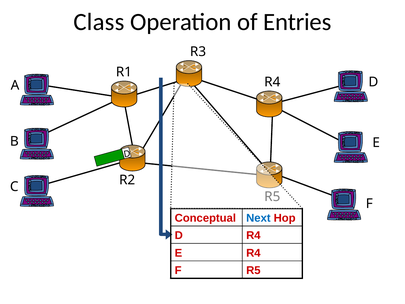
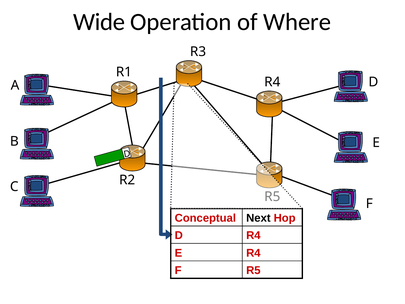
Class: Class -> Wide
Entries: Entries -> Where
Next colour: blue -> black
